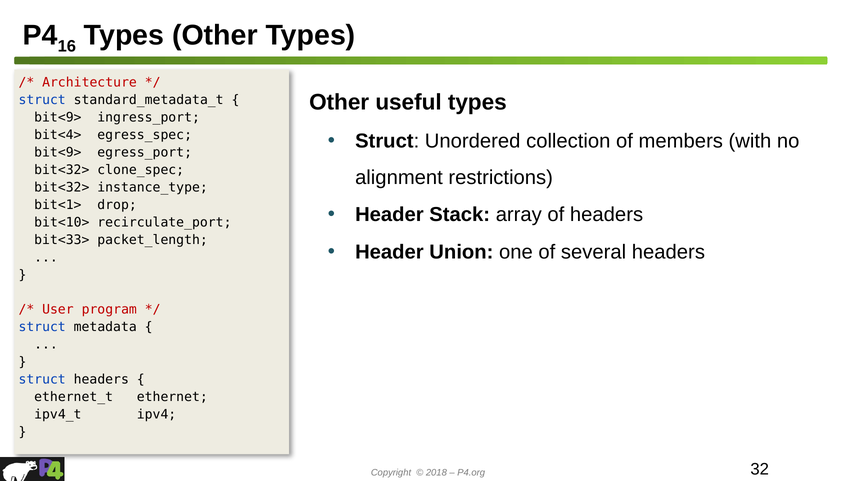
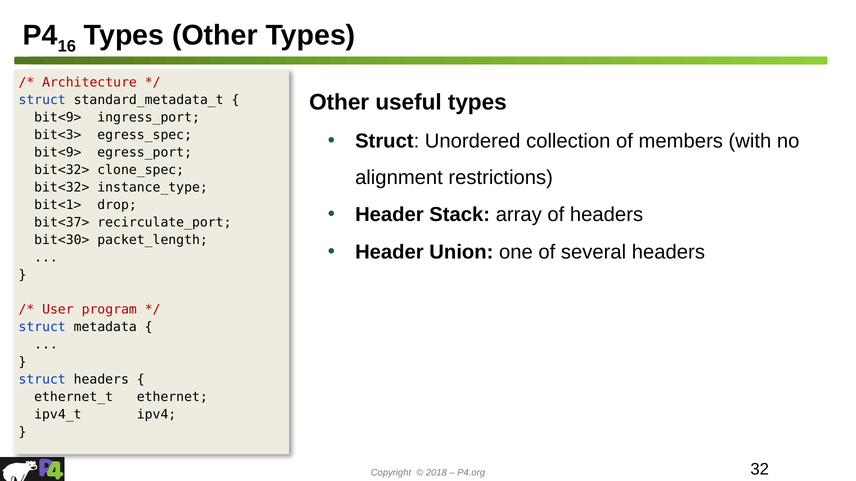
bit<4>: bit<4> -> bit<3>
bit<10>: bit<10> -> bit<37>
bit<33>: bit<33> -> bit<30>
